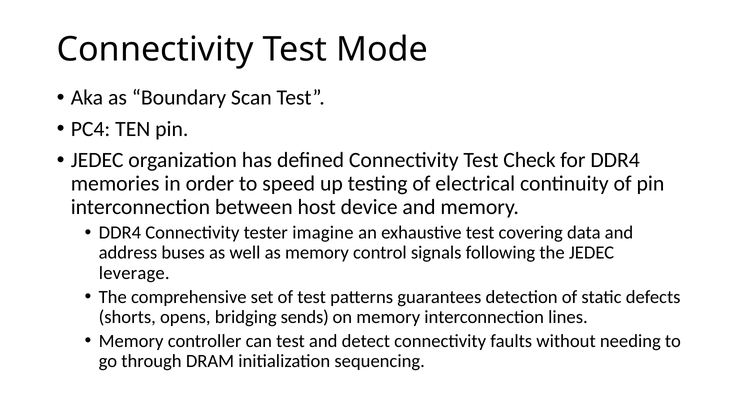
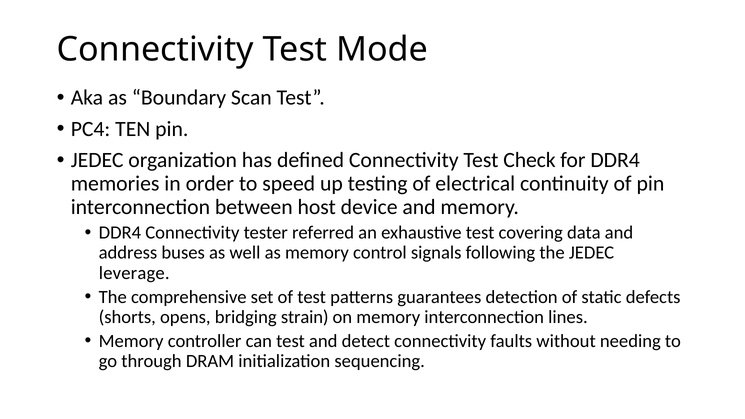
imagine: imagine -> referred
sends: sends -> strain
